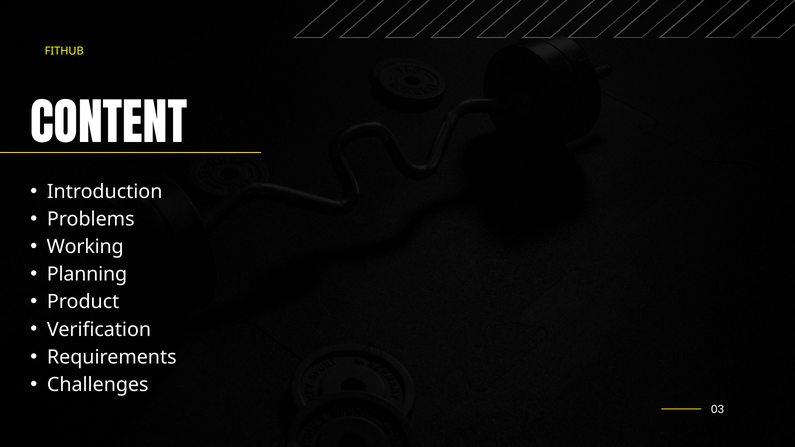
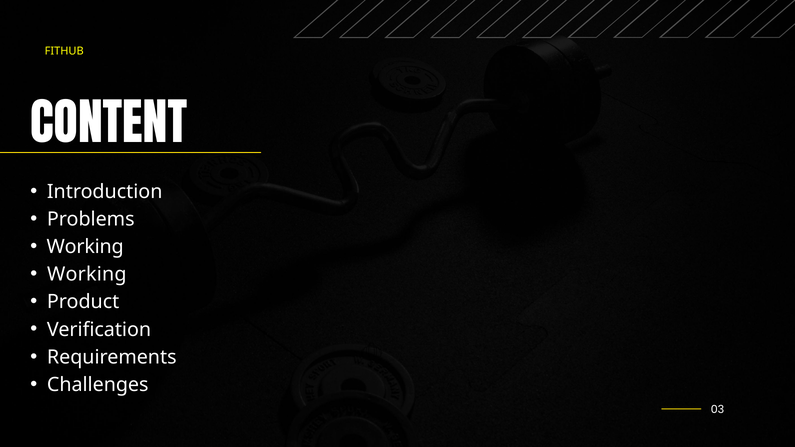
Planning at (87, 275): Planning -> Working
